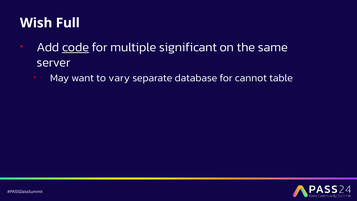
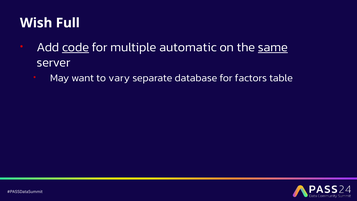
significant: significant -> automatic
same underline: none -> present
cannot: cannot -> factors
